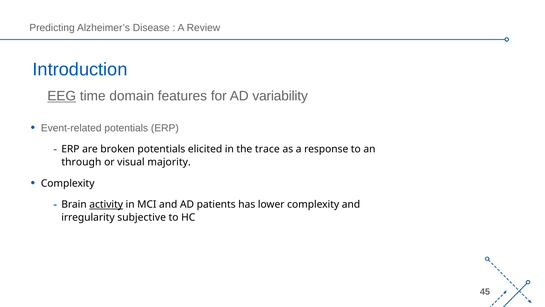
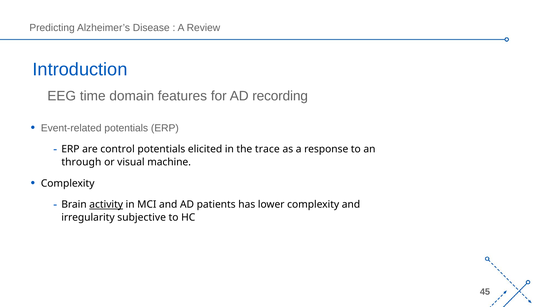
EEG underline: present -> none
variability: variability -> recording
broken: broken -> control
majority: majority -> machine
